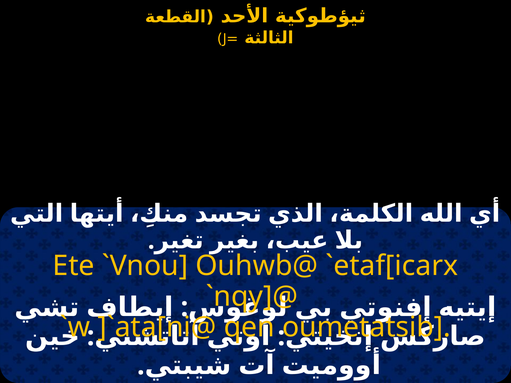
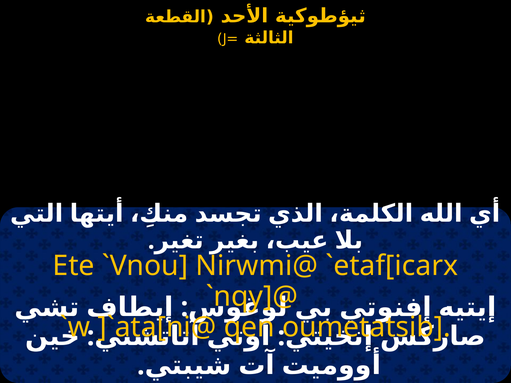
Ouhwb@: Ouhwb@ -> Nirwmi@
